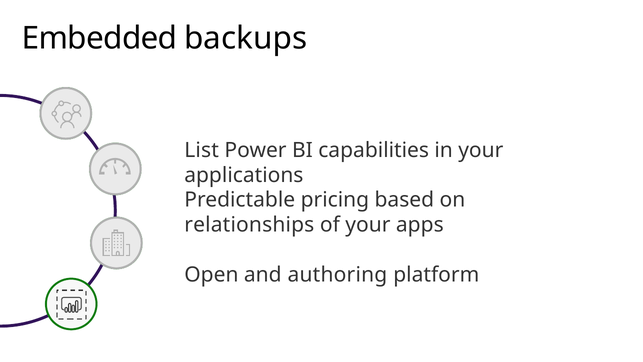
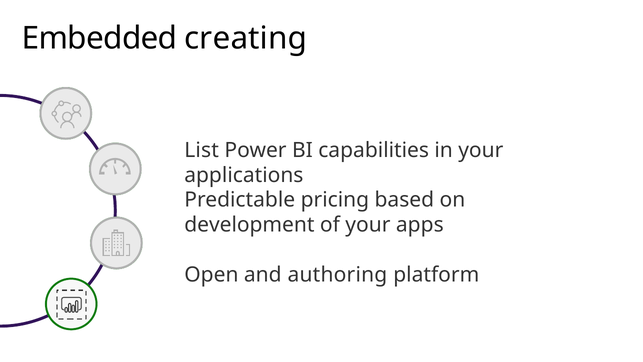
backups: backups -> creating
relationships: relationships -> development
